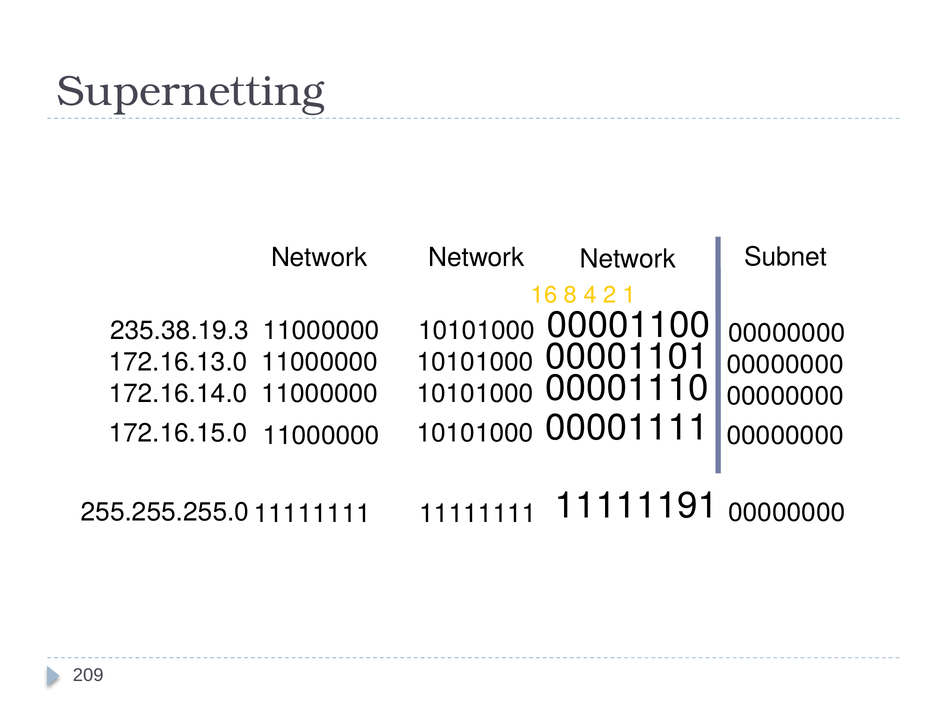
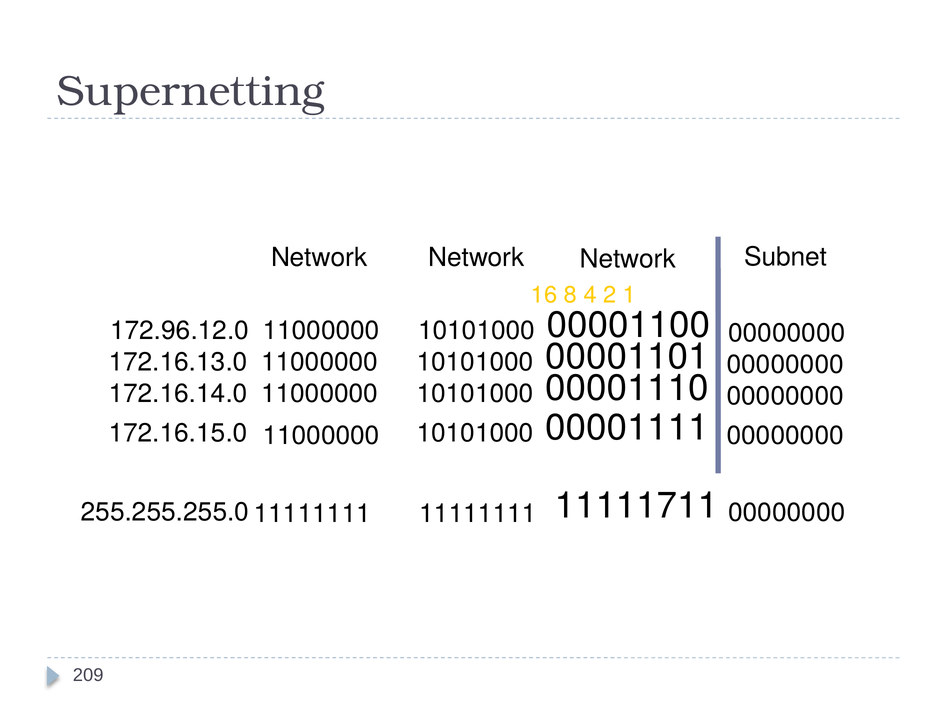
235.38.19.3: 235.38.19.3 -> 172.96.12.0
11111191: 11111191 -> 11111711
